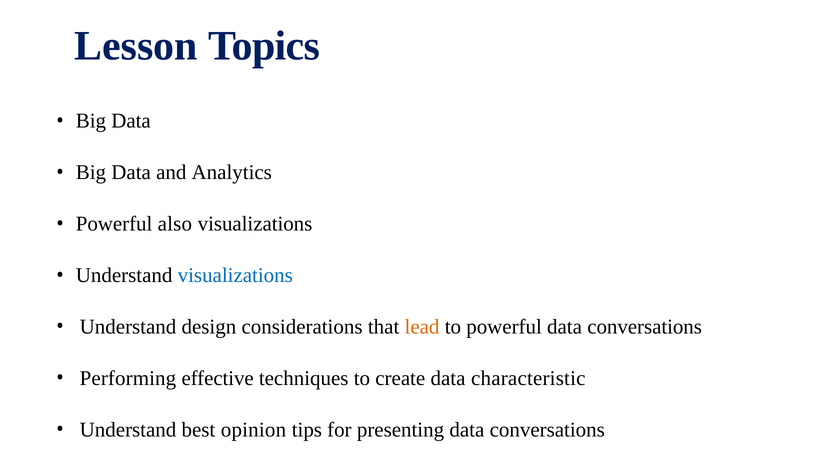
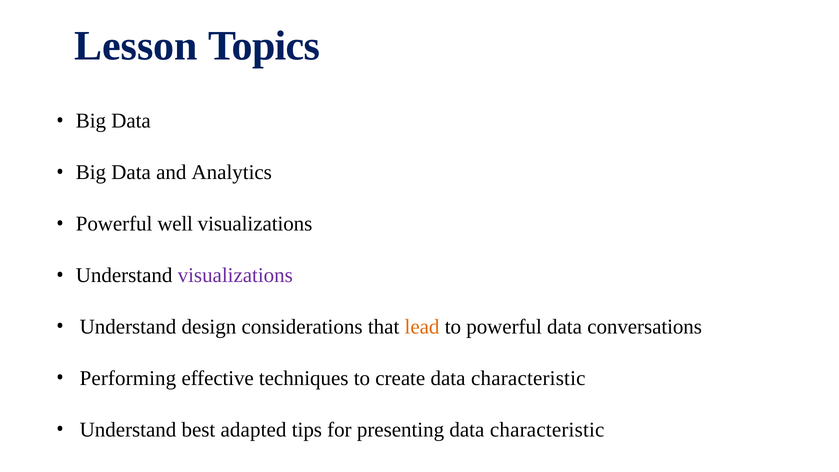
also: also -> well
visualizations at (235, 275) colour: blue -> purple
opinion: opinion -> adapted
presenting data conversations: conversations -> characteristic
